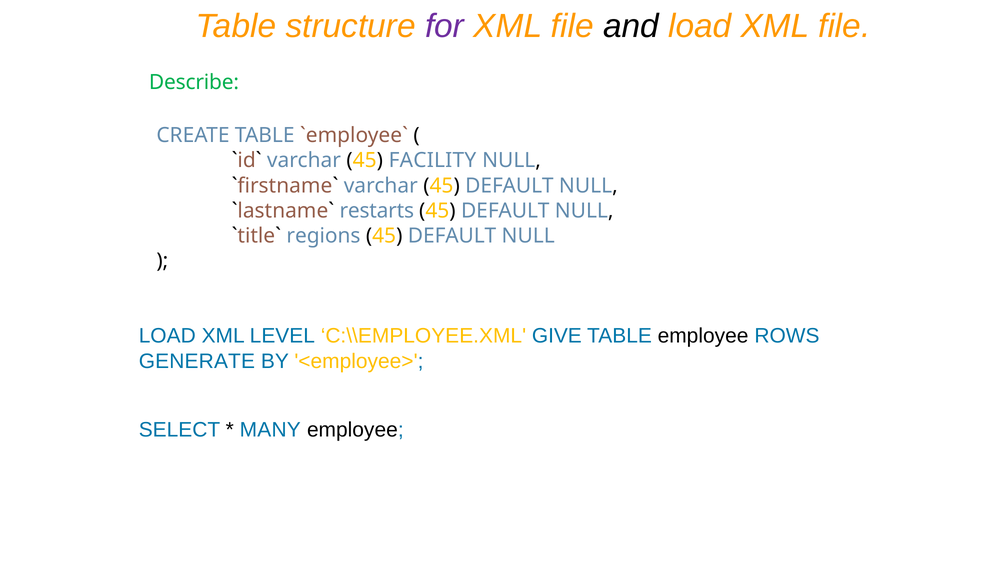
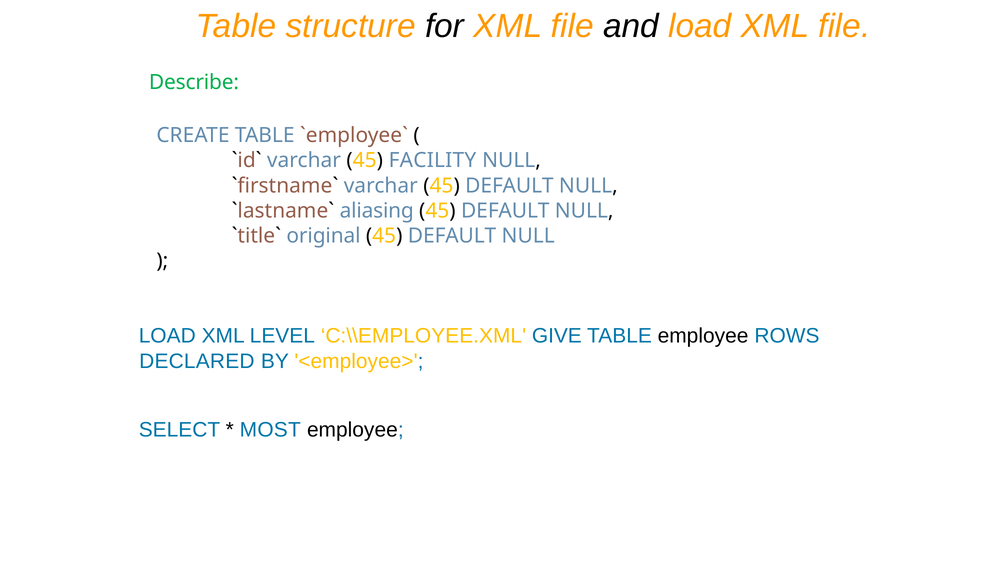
for colour: purple -> black
restarts: restarts -> aliasing
regions: regions -> original
GENERATE: GENERATE -> DECLARED
MANY: MANY -> MOST
